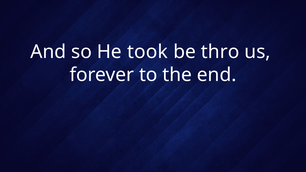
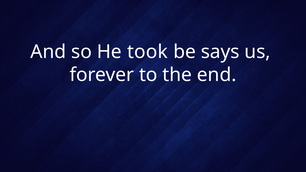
thro: thro -> says
